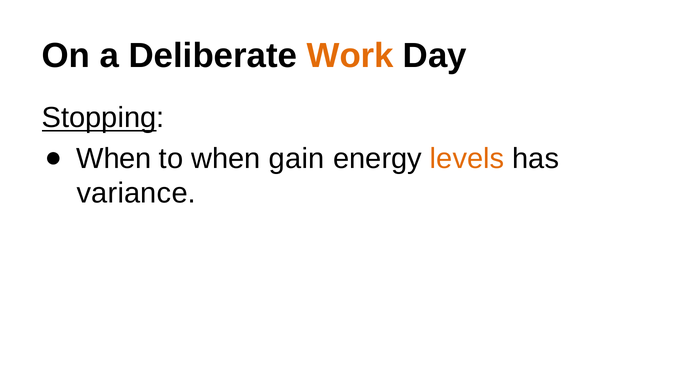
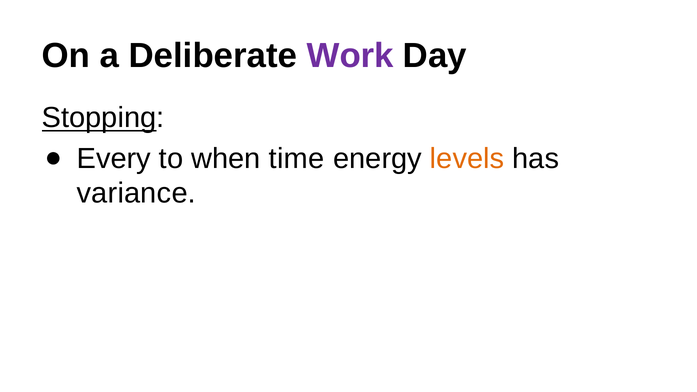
Work colour: orange -> purple
When at (114, 159): When -> Every
gain: gain -> time
